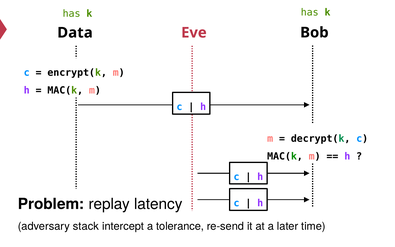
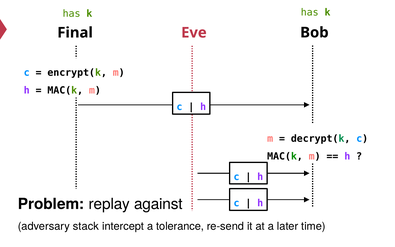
Data: Data -> Final
latency: latency -> against
